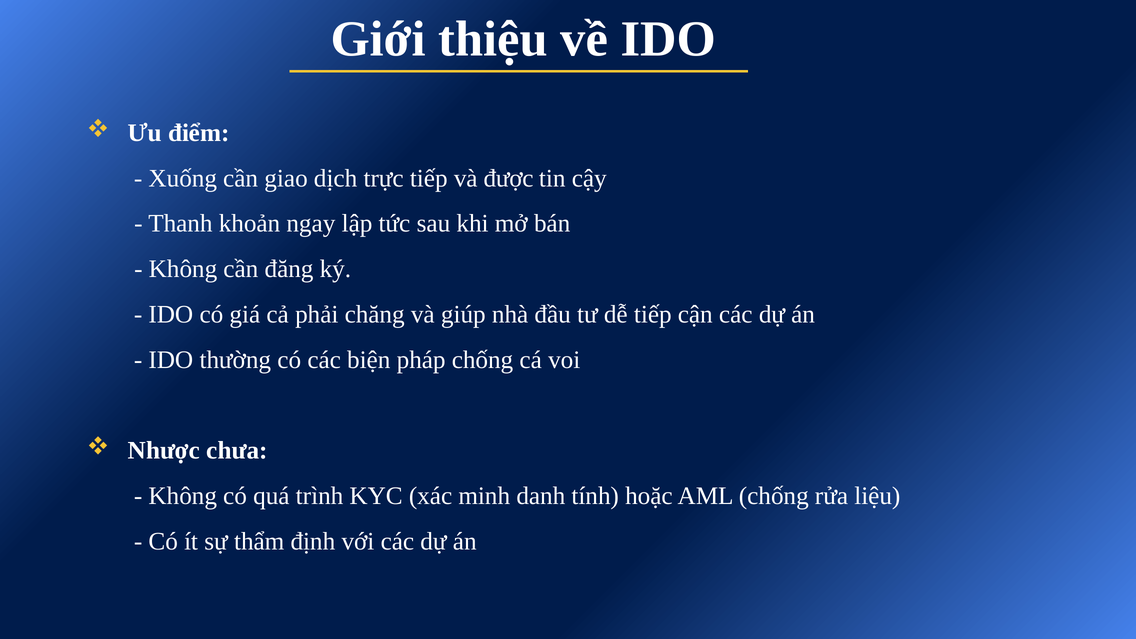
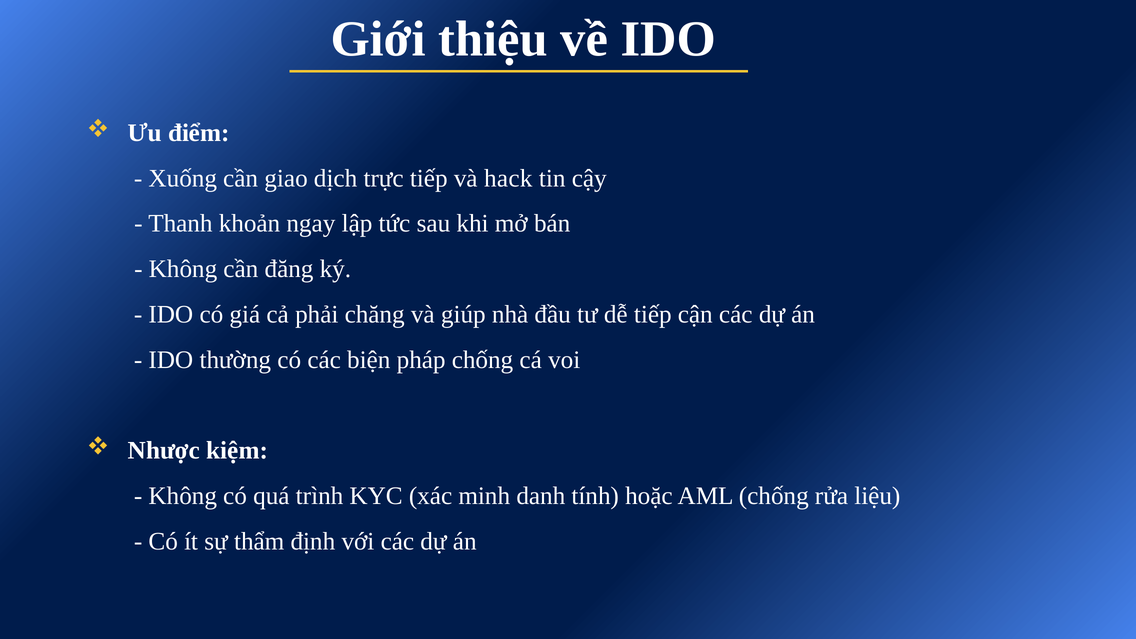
được: được -> hack
chưa: chưa -> kiệm
